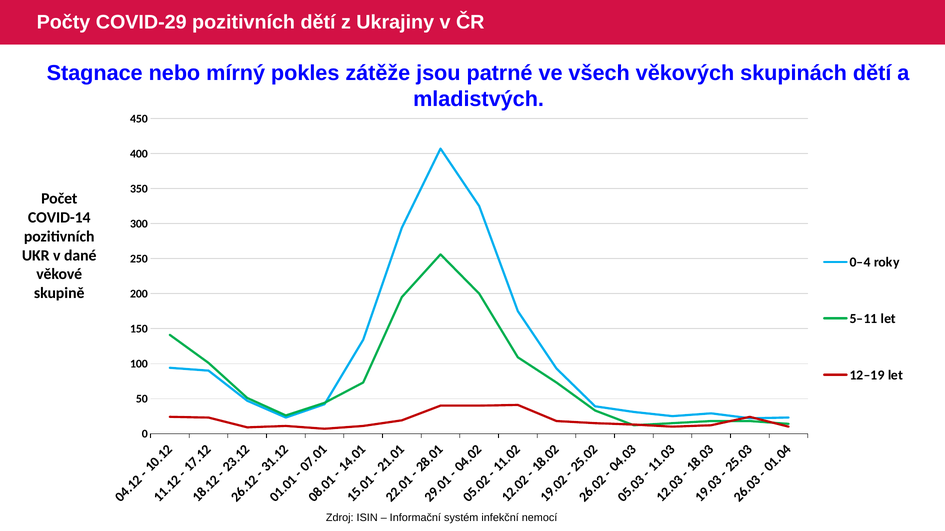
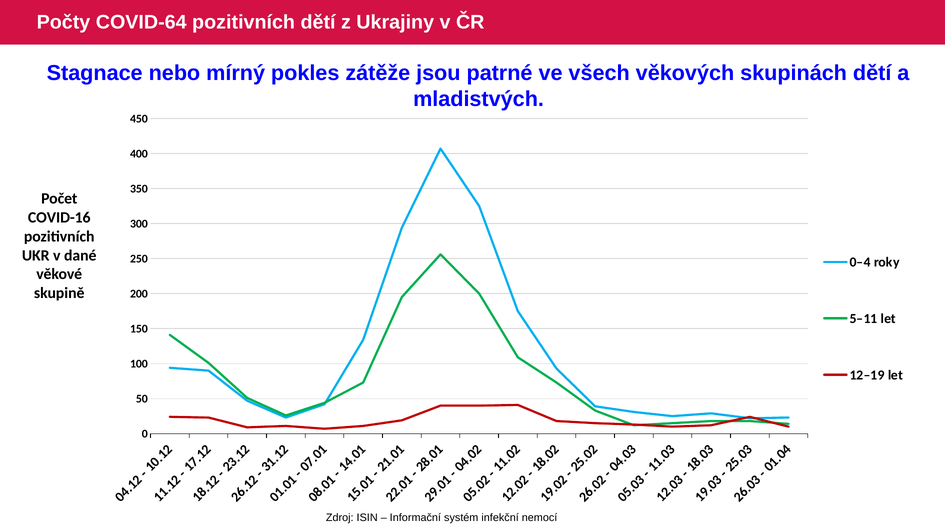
COVID-29: COVID-29 -> COVID-64
COVID-14: COVID-14 -> COVID-16
